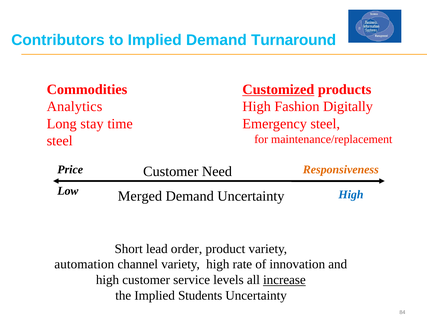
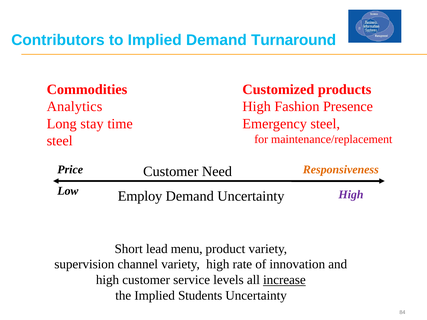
Customized underline: present -> none
Digitally: Digitally -> Presence
High at (351, 195) colour: blue -> purple
Merged: Merged -> Employ
order: order -> menu
automation: automation -> supervision
